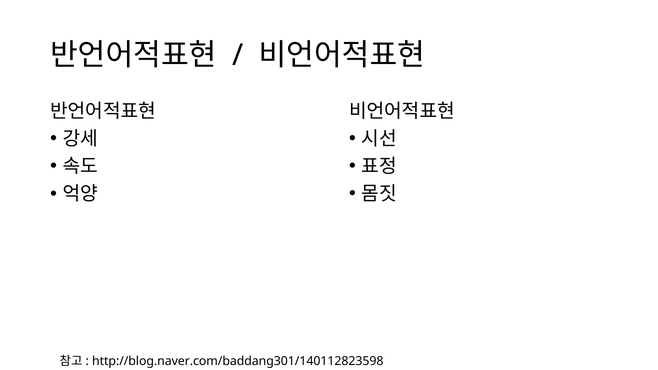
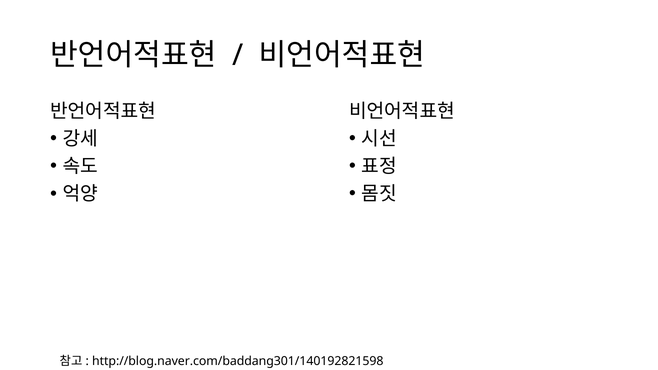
http://blog.naver.com/baddang301/140112823598: http://blog.naver.com/baddang301/140112823598 -> http://blog.naver.com/baddang301/140192821598
